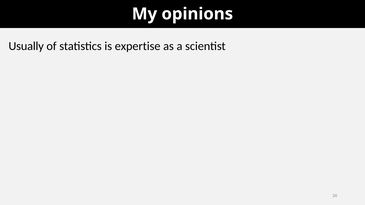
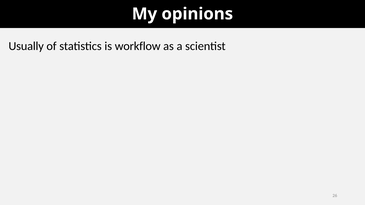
expertise: expertise -> workflow
